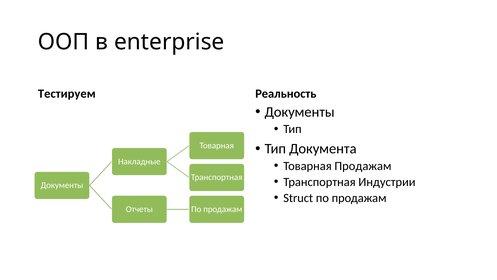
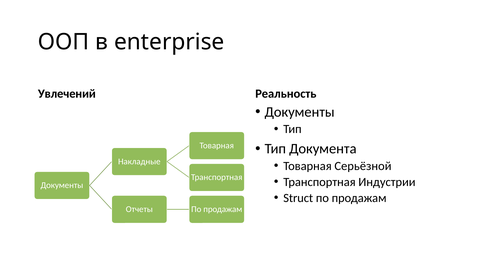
Тестируем: Тестируем -> Увлечений
Товарная Продажам: Продажам -> Серьёзной
